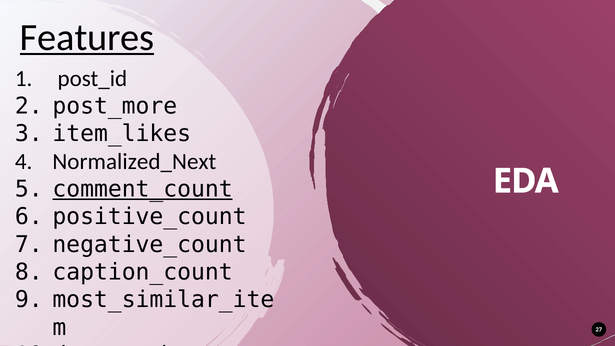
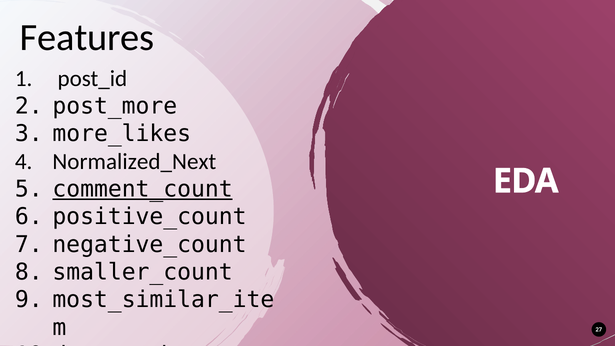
Features underline: present -> none
item_likes: item_likes -> more_likes
caption_count: caption_count -> smaller_count
